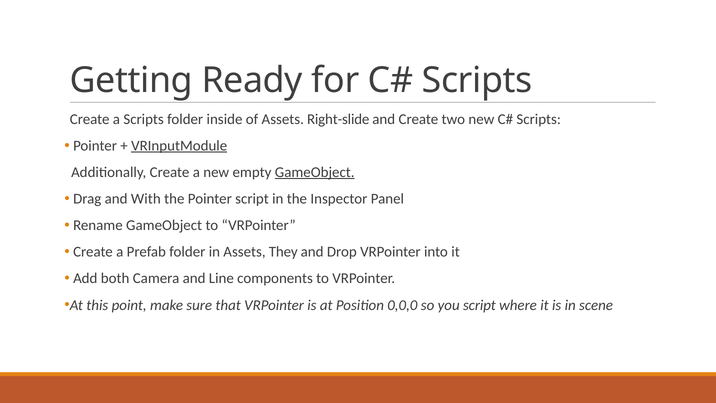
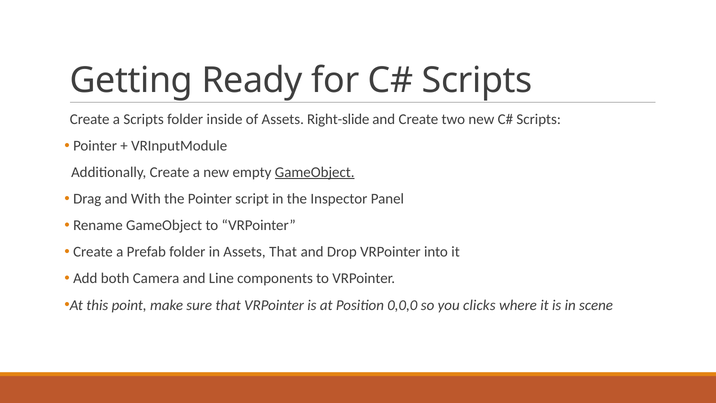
VRInputModule underline: present -> none
Assets They: They -> That
you script: script -> clicks
